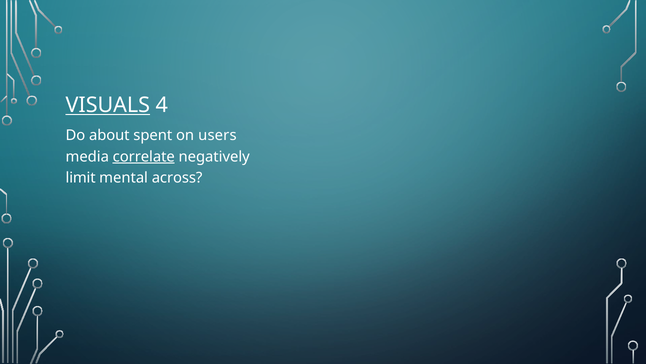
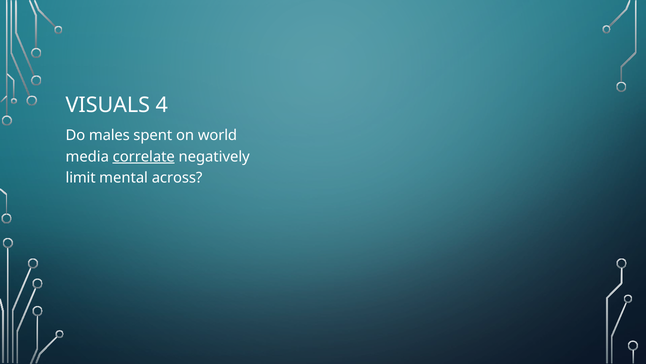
VISUALS underline: present -> none
about: about -> males
users: users -> world
